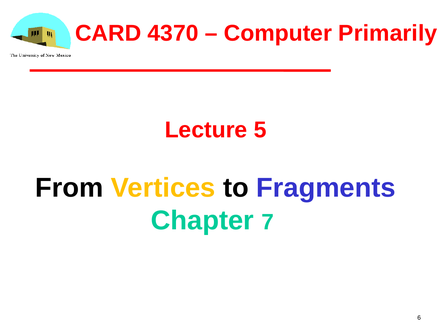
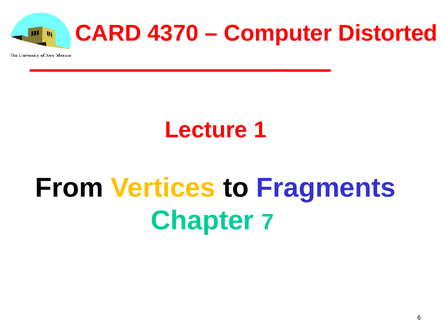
Primarily: Primarily -> Distorted
5: 5 -> 1
